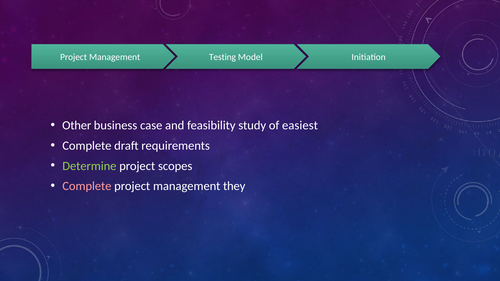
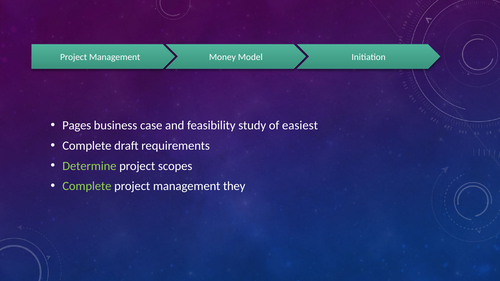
Testing: Testing -> Money
Other: Other -> Pages
Complete at (87, 186) colour: pink -> light green
